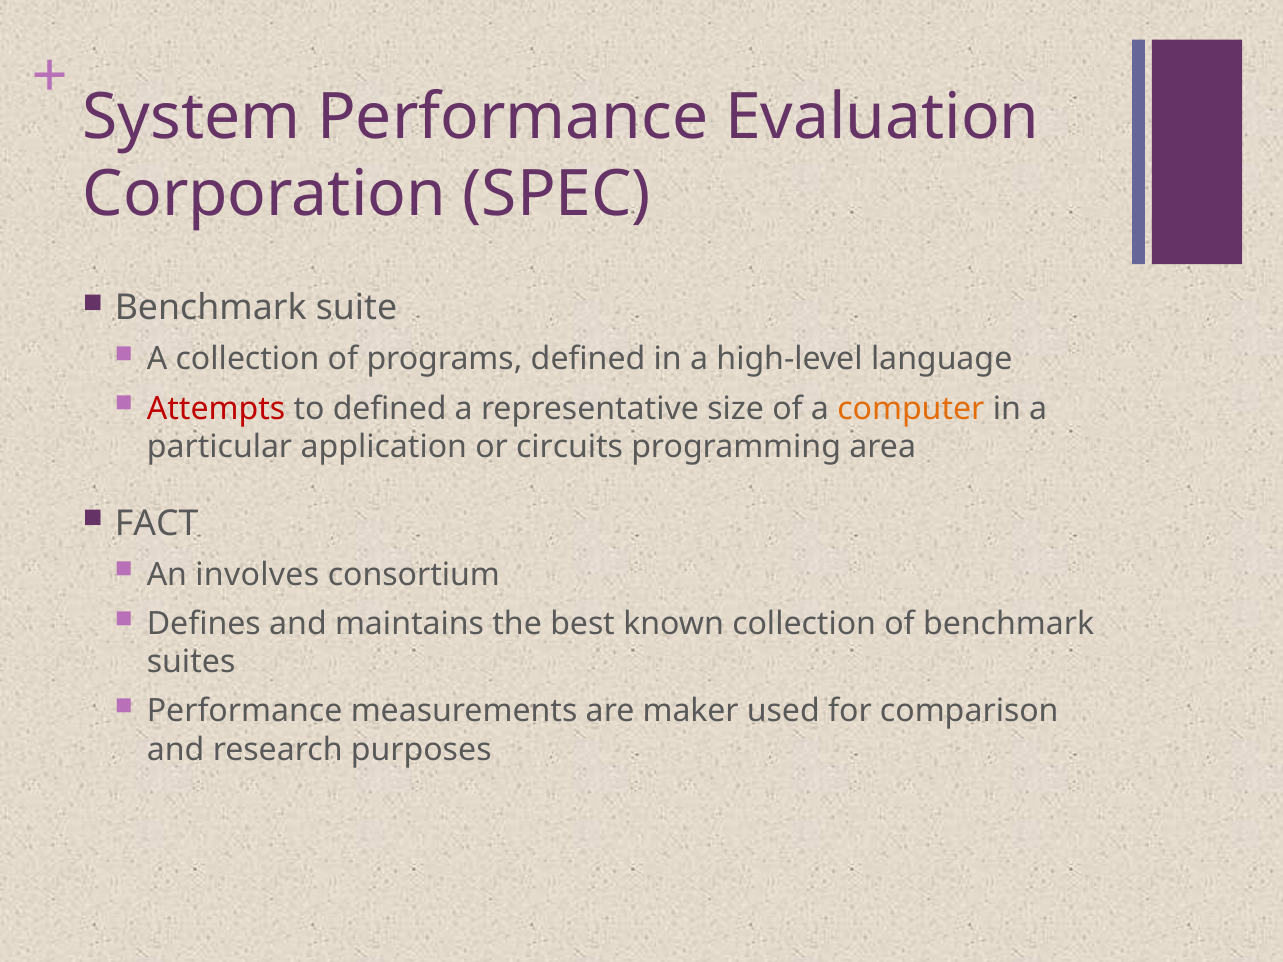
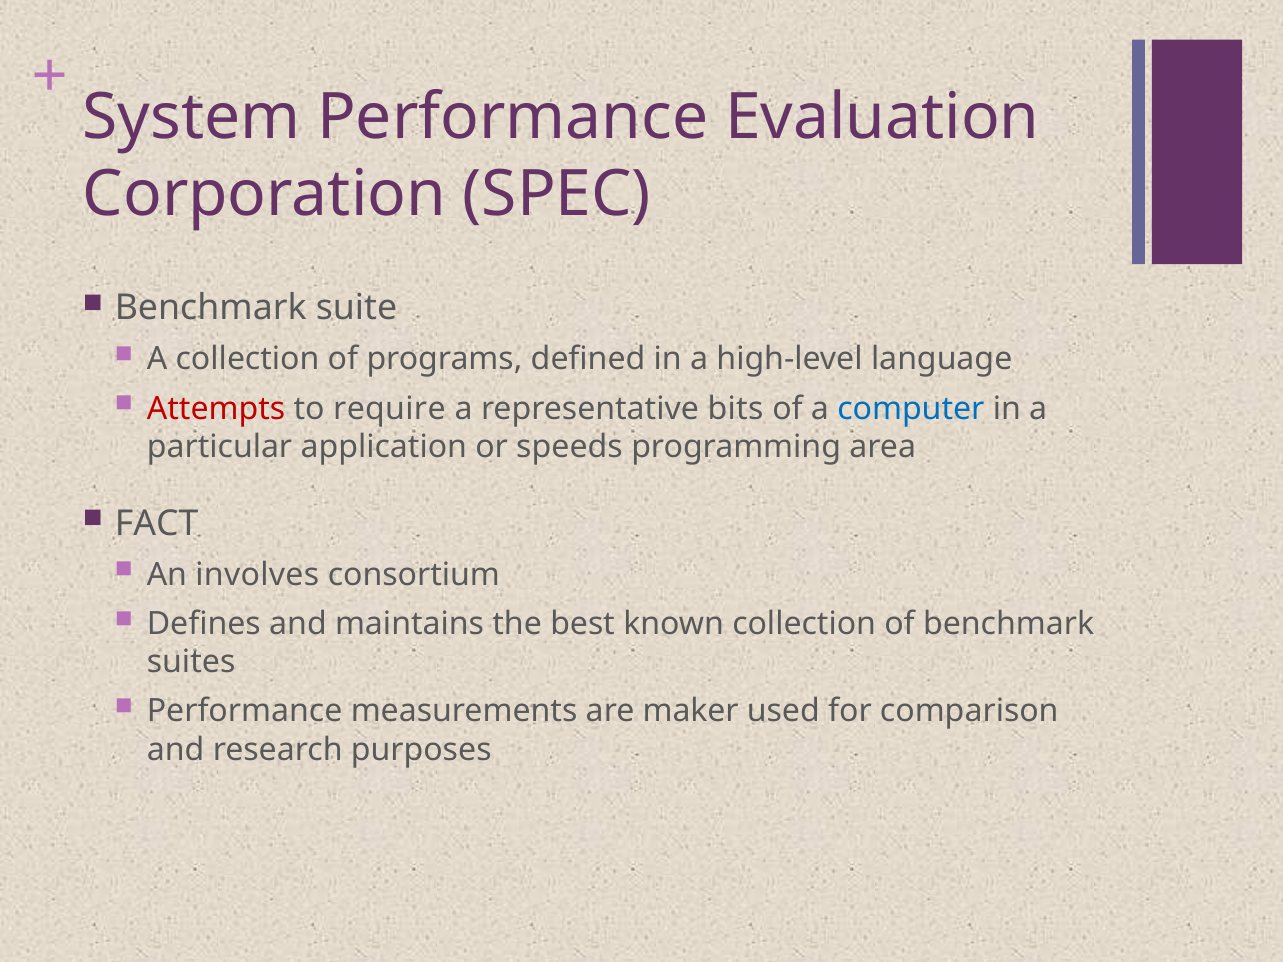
to defined: defined -> require
size: size -> bits
computer colour: orange -> blue
circuits: circuits -> speeds
